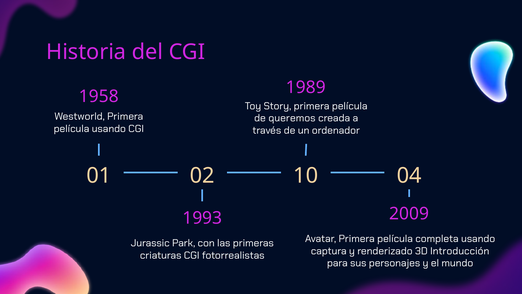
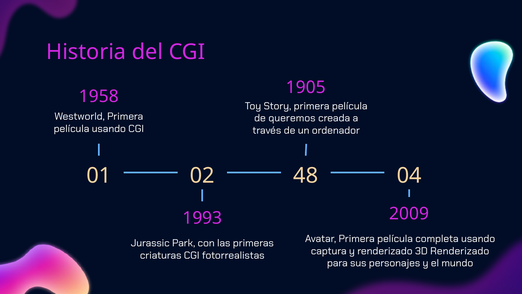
1989: 1989 -> 1905
10: 10 -> 48
3D Introducción: Introducción -> Renderizado
